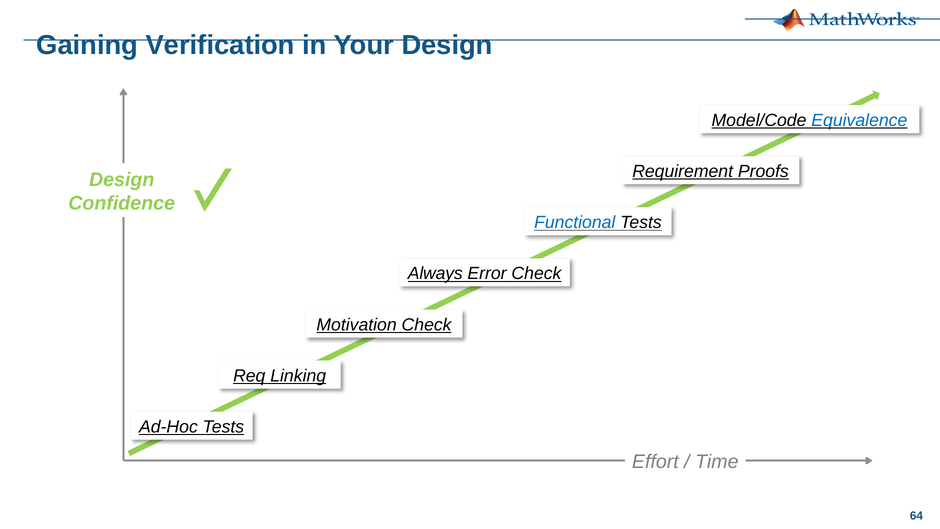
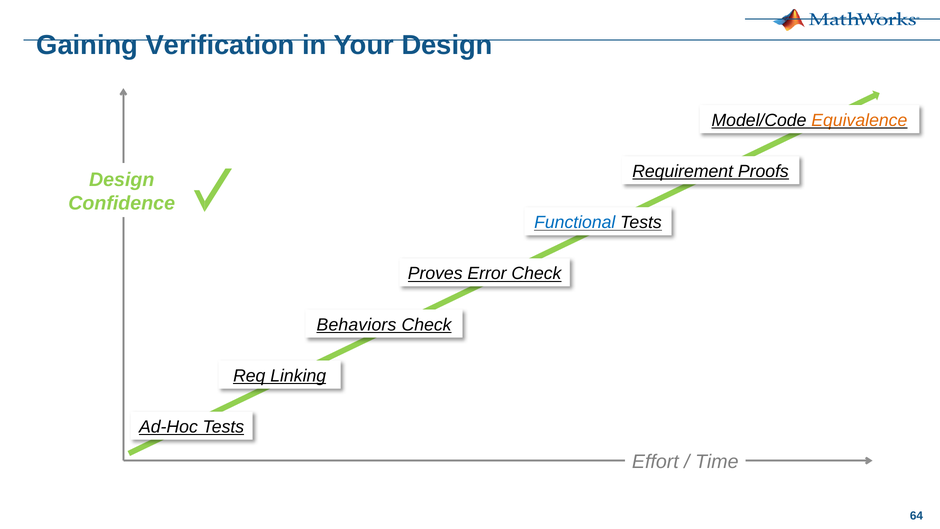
Equivalence colour: blue -> orange
Always: Always -> Proves
Motivation: Motivation -> Behaviors
